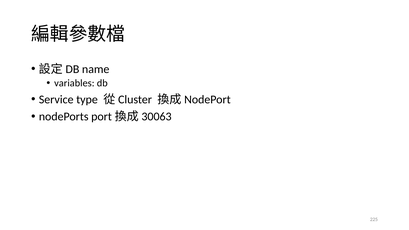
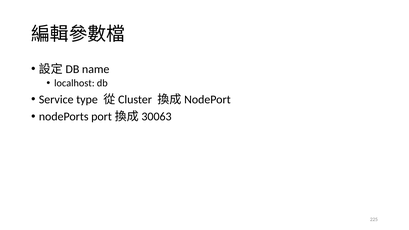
variables: variables -> localhost
